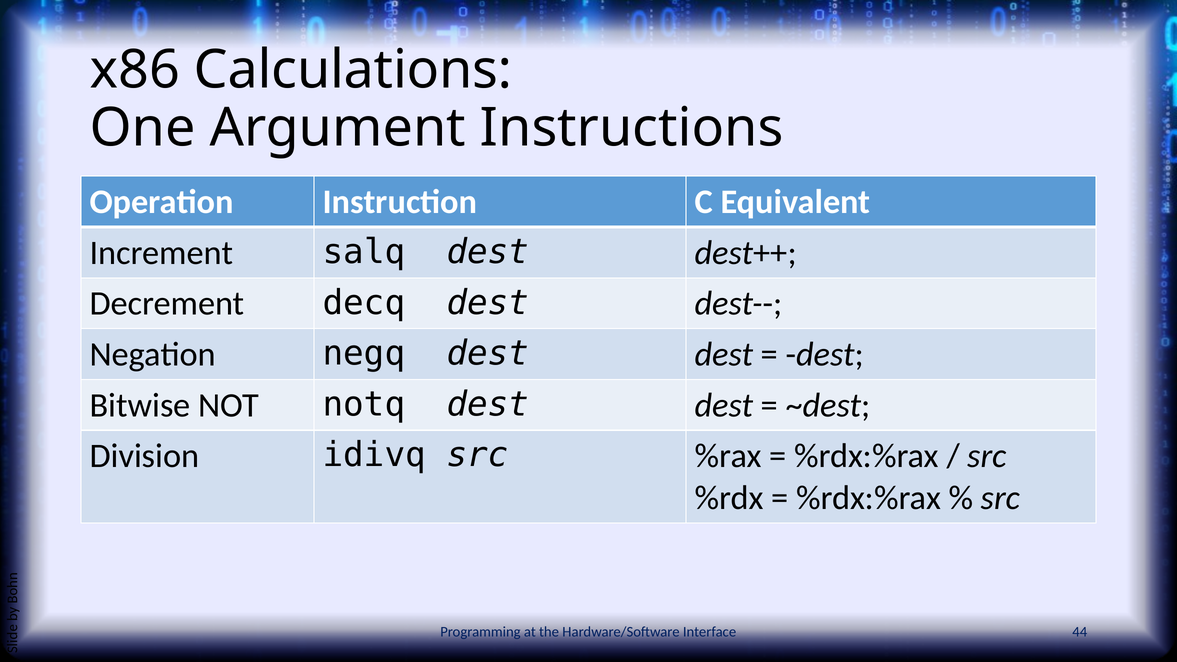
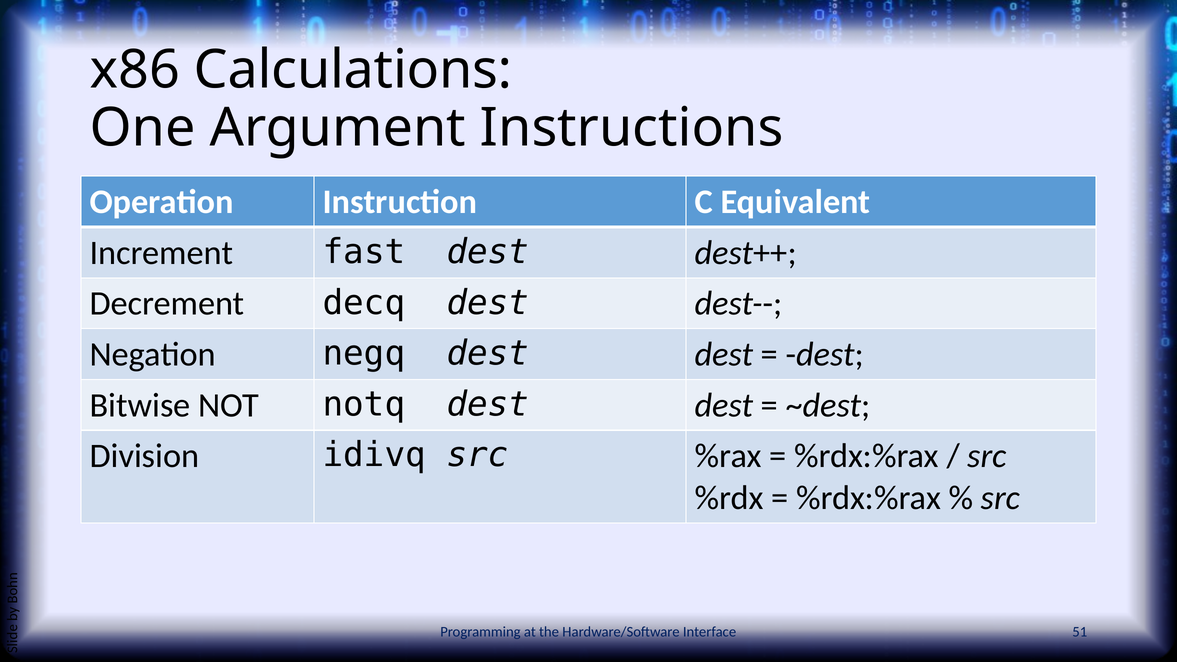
salq: salq -> fast
44: 44 -> 51
